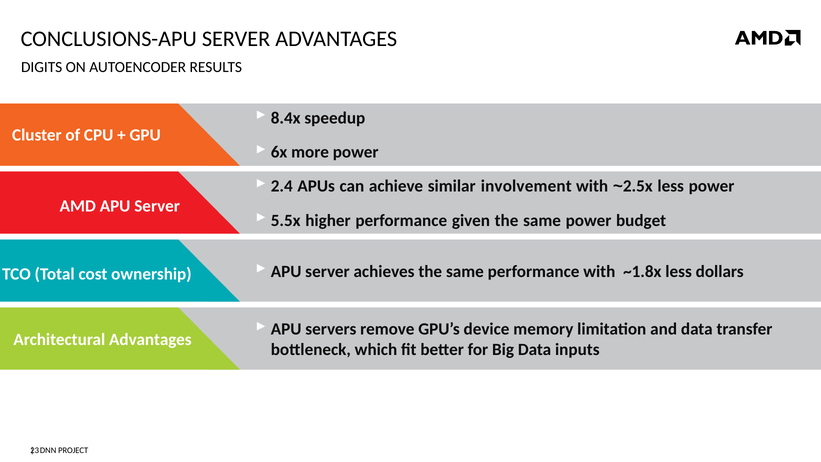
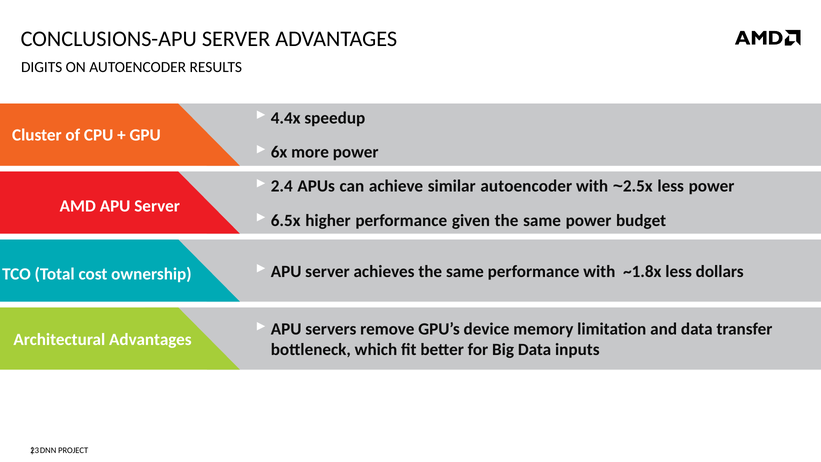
8.4x: 8.4x -> 4.4x
similar involvement: involvement -> autoencoder
5.5x: 5.5x -> 6.5x
